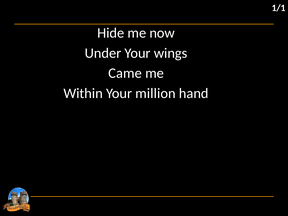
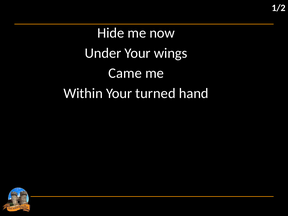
1/1: 1/1 -> 1/2
million: million -> turned
